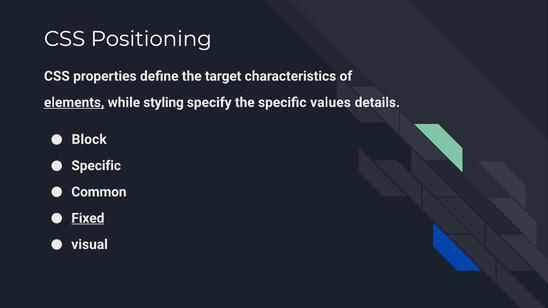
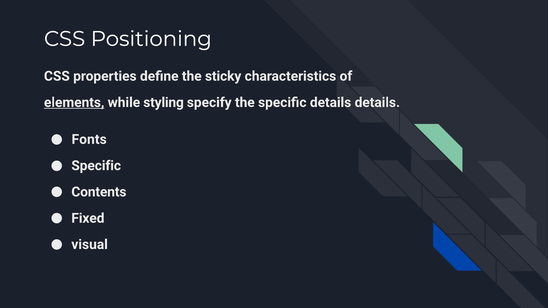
target: target -> sticky
specific values: values -> details
Block: Block -> Fonts
Common: Common -> Contents
Fixed underline: present -> none
